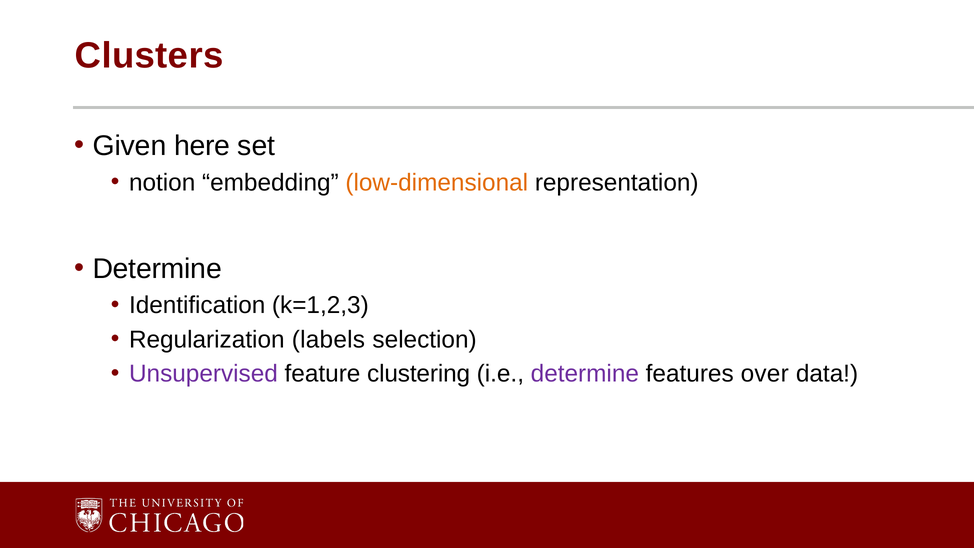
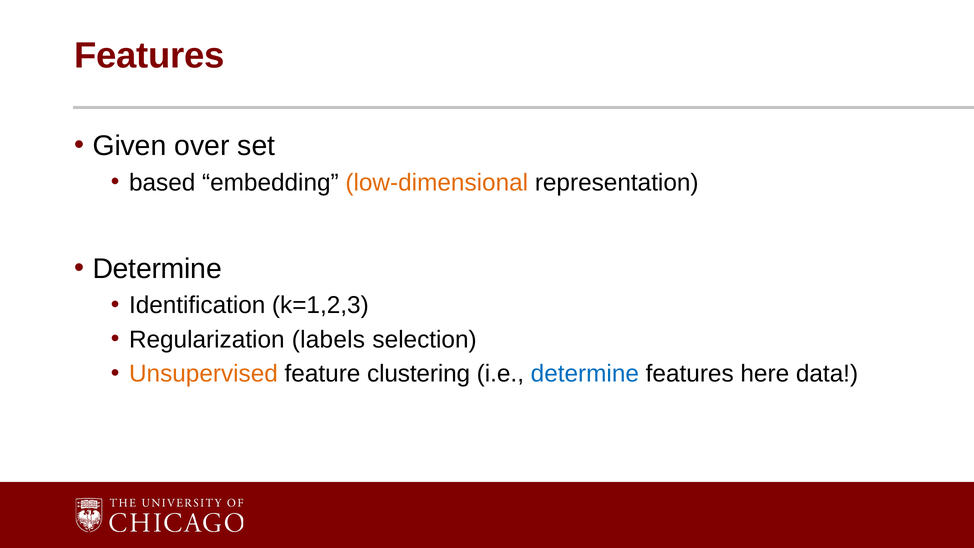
Clusters at (149, 55): Clusters -> Features
here: here -> over
notion: notion -> based
Unsupervised colour: purple -> orange
determine at (585, 374) colour: purple -> blue
over: over -> here
